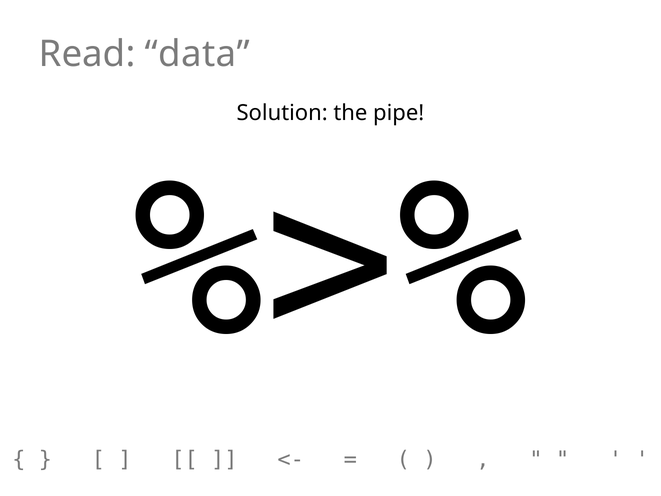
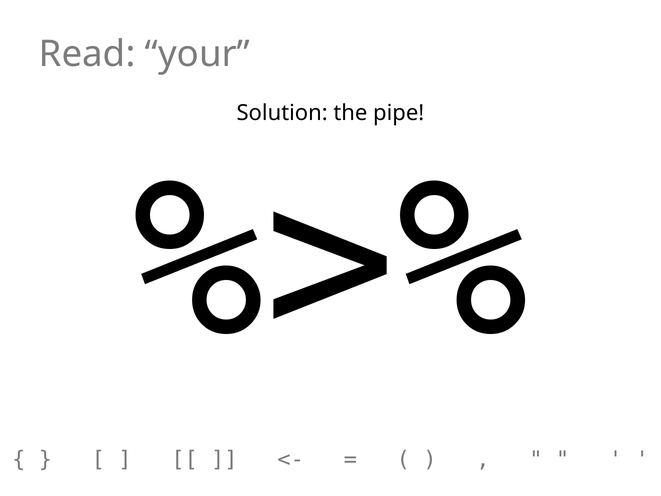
data: data -> your
